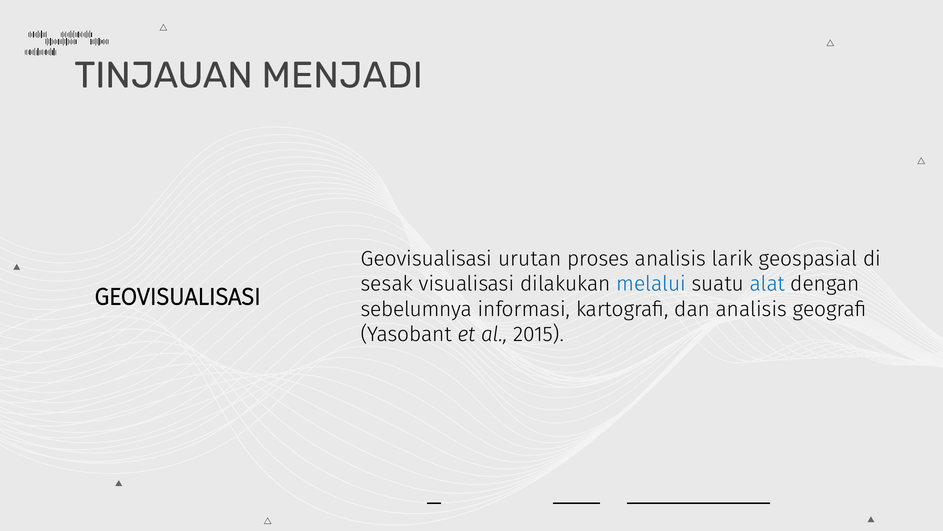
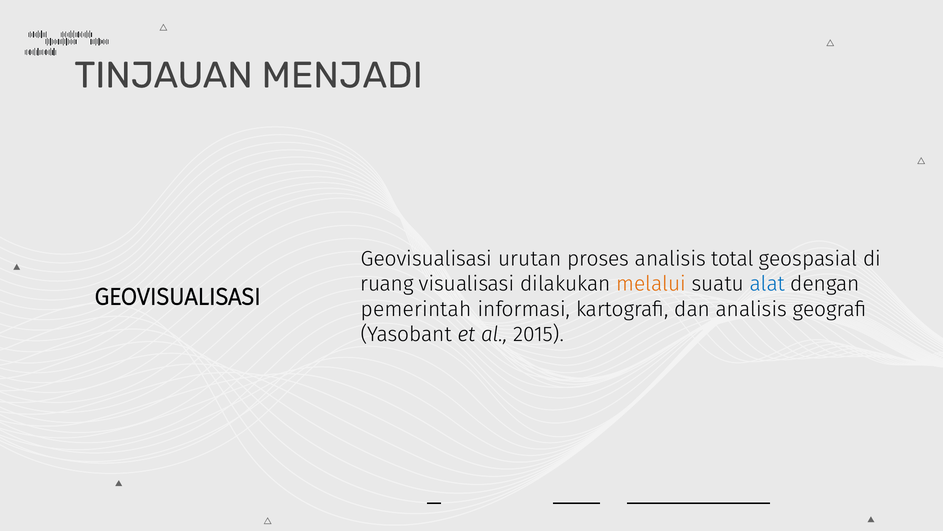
larik: larik -> total
sesak: sesak -> ruang
melalui colour: blue -> orange
sebelumnya: sebelumnya -> pemerintah
